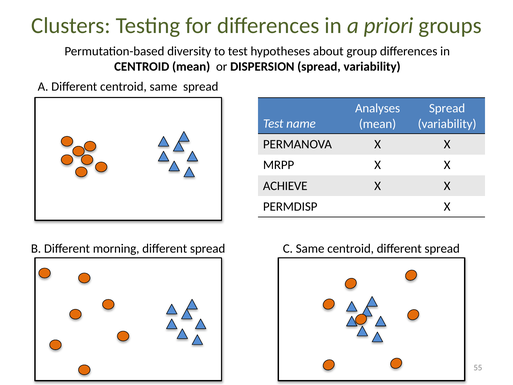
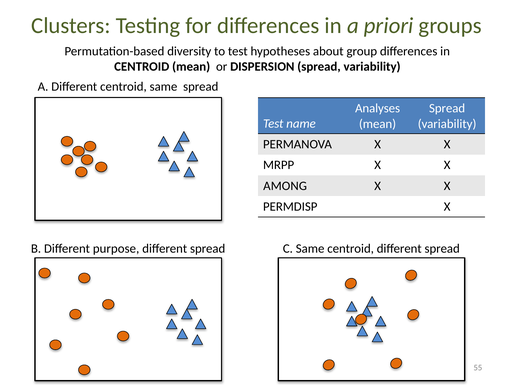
ACHIEVE: ACHIEVE -> AMONG
morning: morning -> purpose
